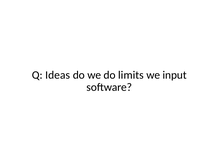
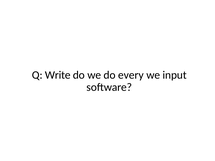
Ideas: Ideas -> Write
limits: limits -> every
